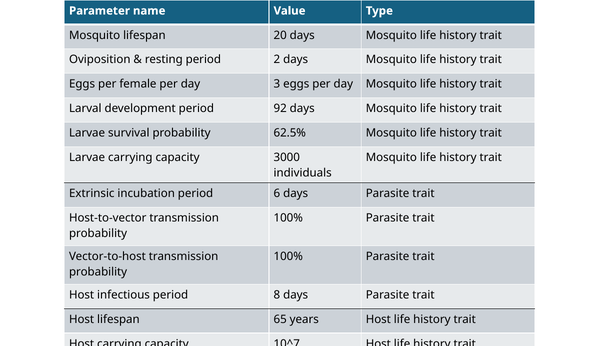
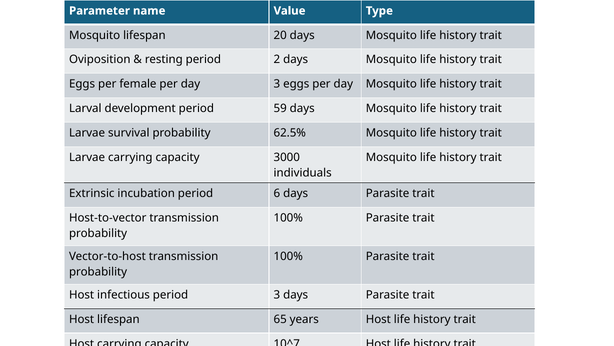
92: 92 -> 59
period 8: 8 -> 3
